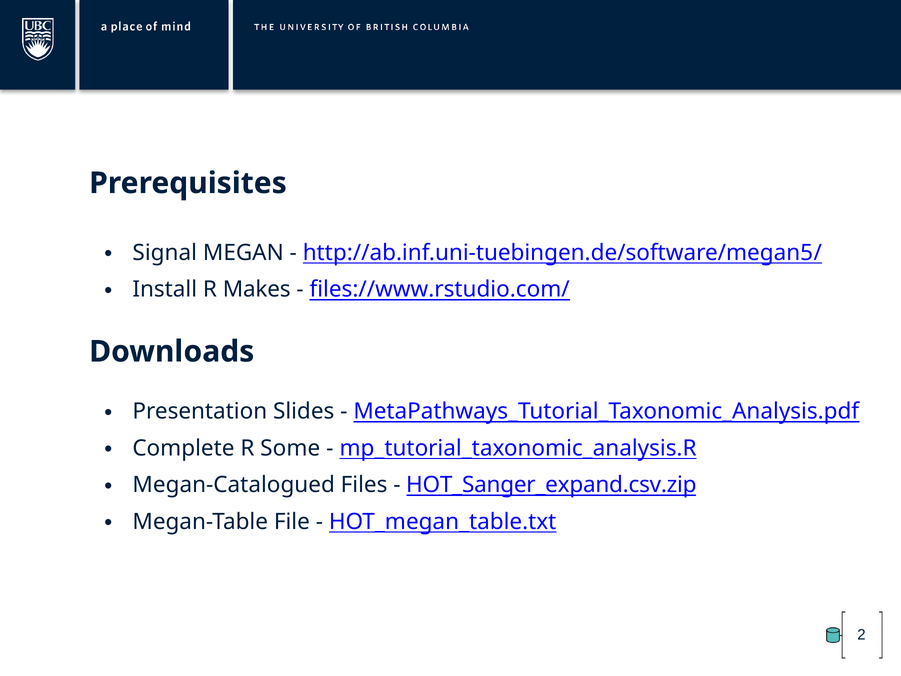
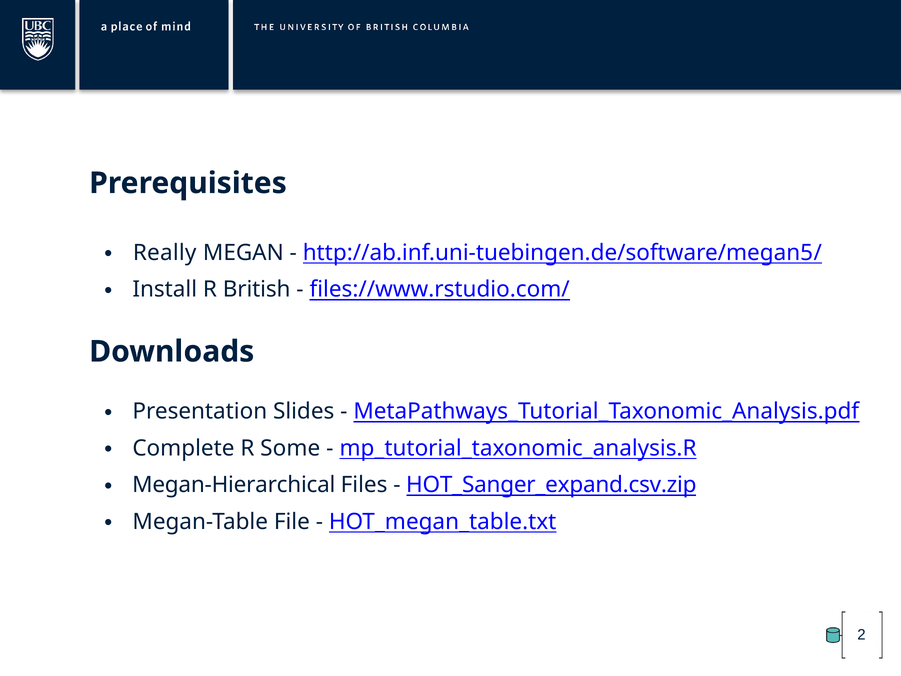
Signal: Signal -> Really
Makes: Makes -> British
Megan-Catalogued: Megan-Catalogued -> Megan-Hierarchical
